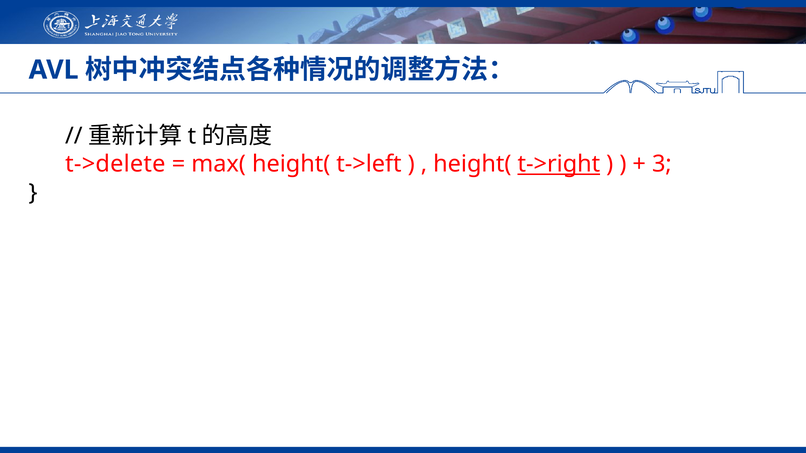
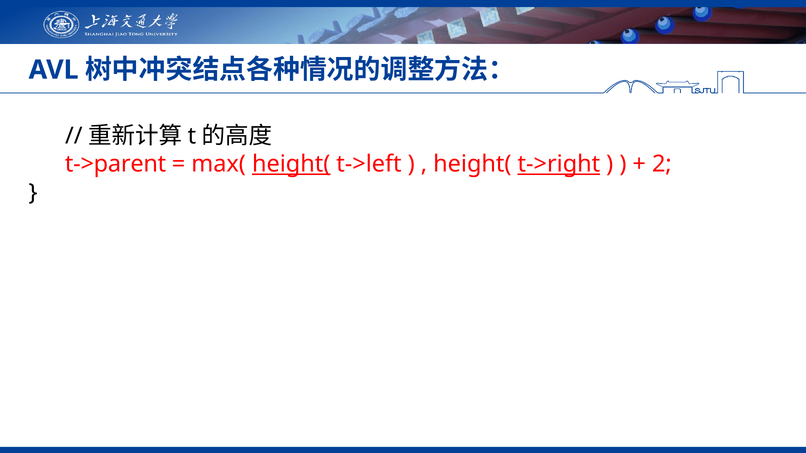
t->delete: t->delete -> t->parent
height( at (291, 164) underline: none -> present
3: 3 -> 2
